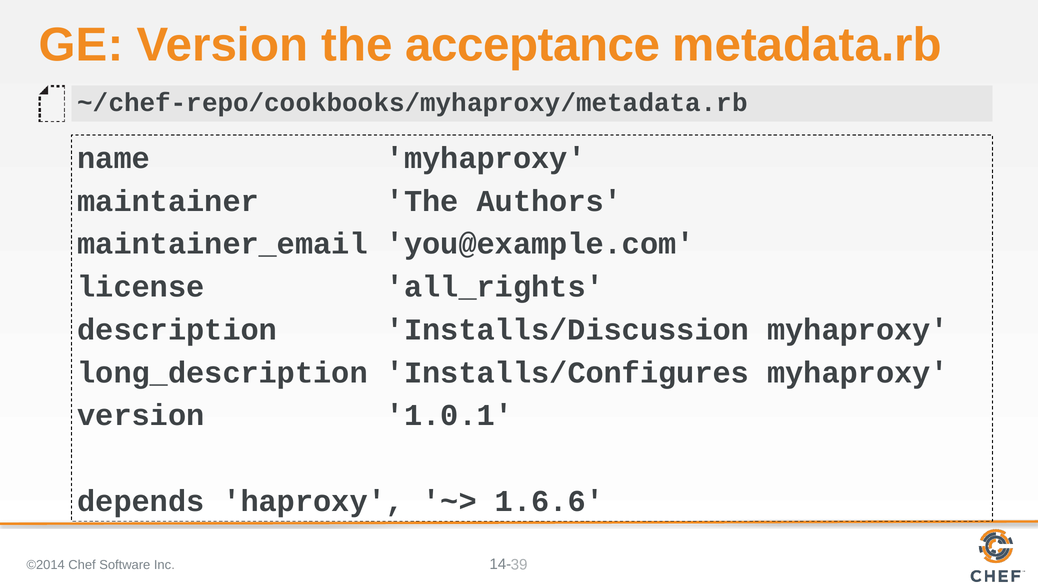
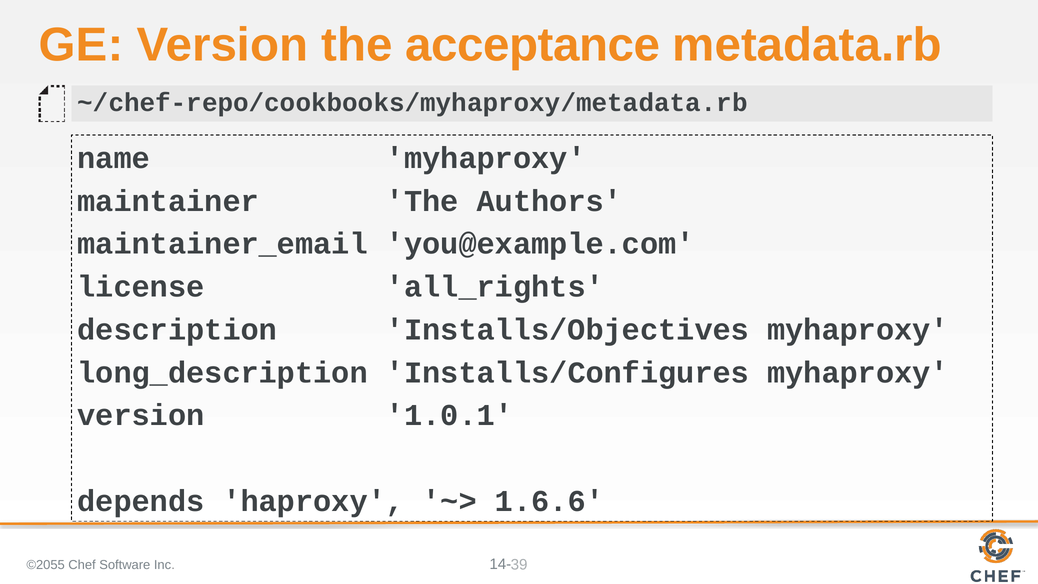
Installs/Discussion: Installs/Discussion -> Installs/Objectives
©2014: ©2014 -> ©2055
